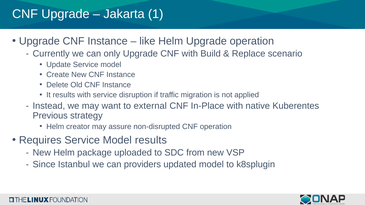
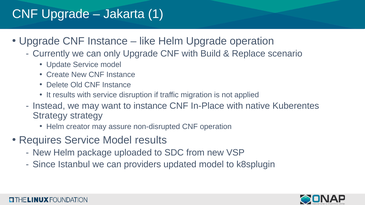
to external: external -> instance
Previous at (50, 116): Previous -> Strategy
